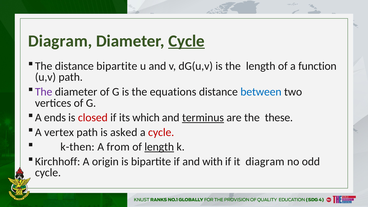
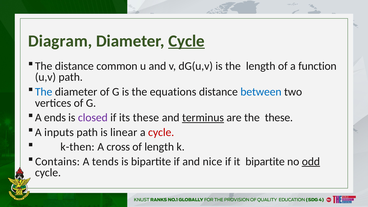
distance bipartite: bipartite -> common
The at (44, 92) colour: purple -> blue
closed colour: red -> purple
its which: which -> these
vertex: vertex -> inputs
asked: asked -> linear
from: from -> cross
length at (159, 147) underline: present -> none
Kirchhoff: Kirchhoff -> Contains
origin: origin -> tends
with: with -> nice
it diagram: diagram -> bipartite
odd underline: none -> present
